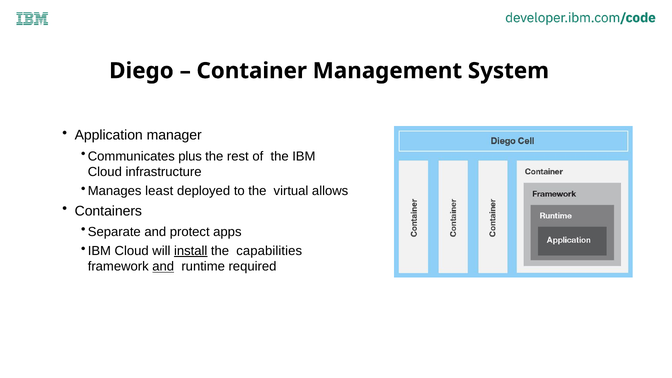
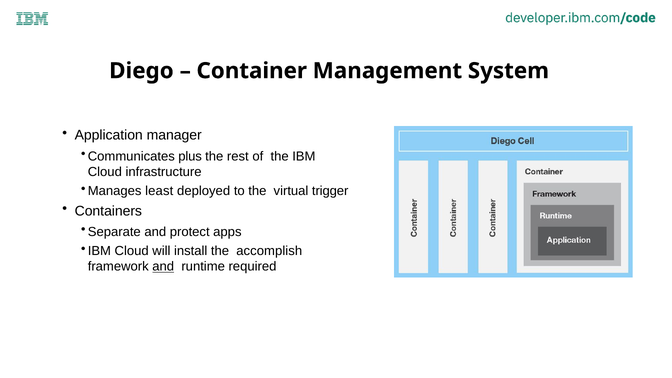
allows: allows -> trigger
install underline: present -> none
capabilities: capabilities -> accomplish
